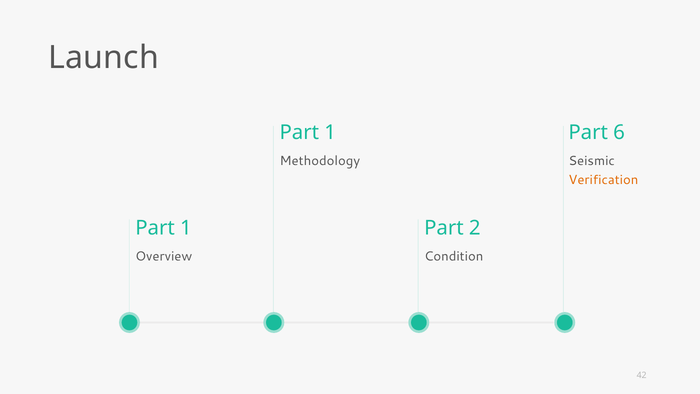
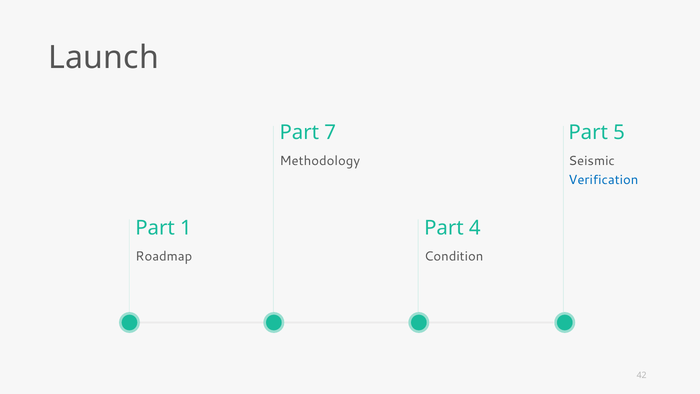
1 at (330, 133): 1 -> 7
6: 6 -> 5
Verification colour: orange -> blue
2: 2 -> 4
Overview: Overview -> Roadmap
